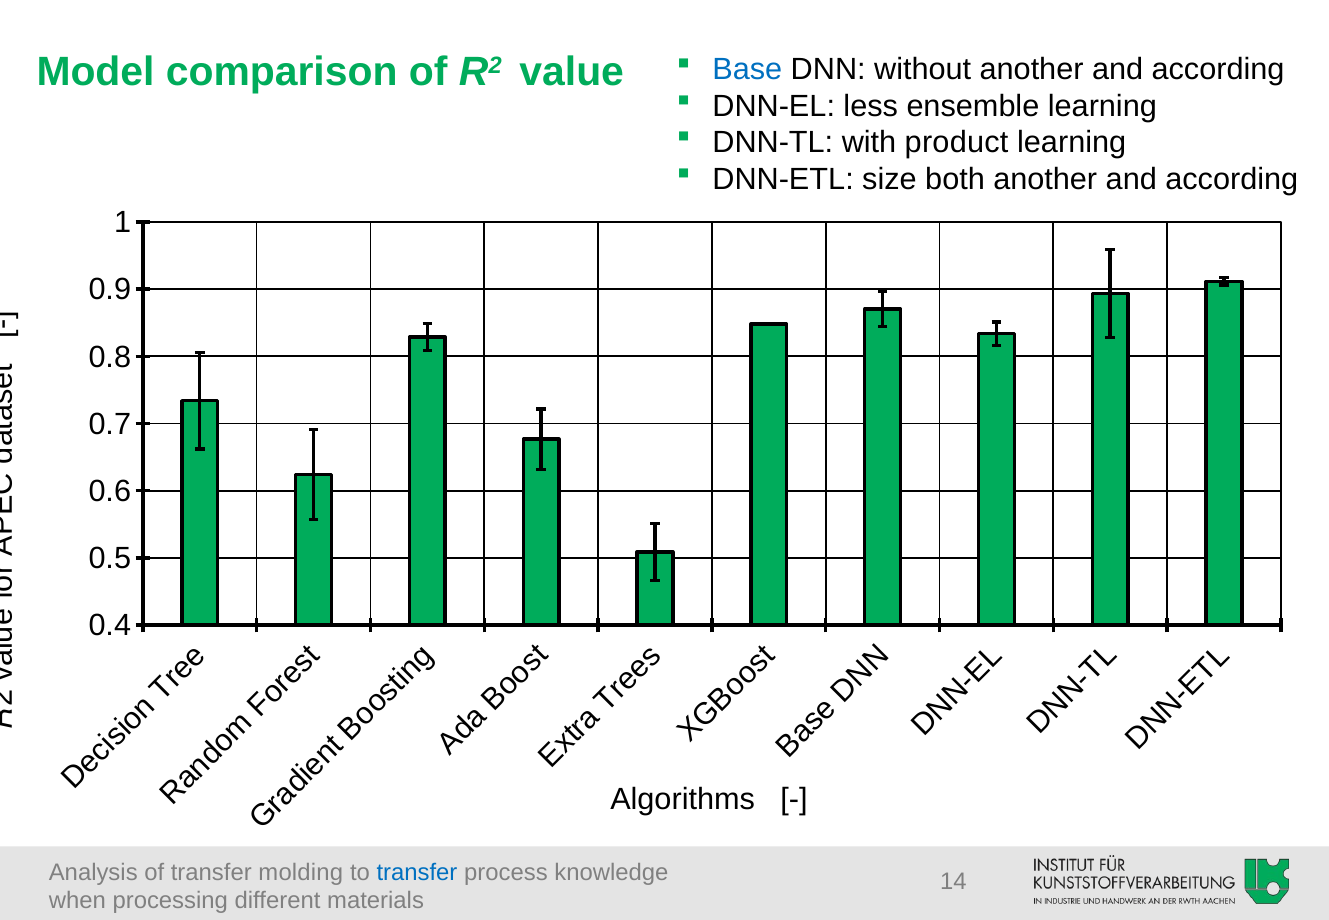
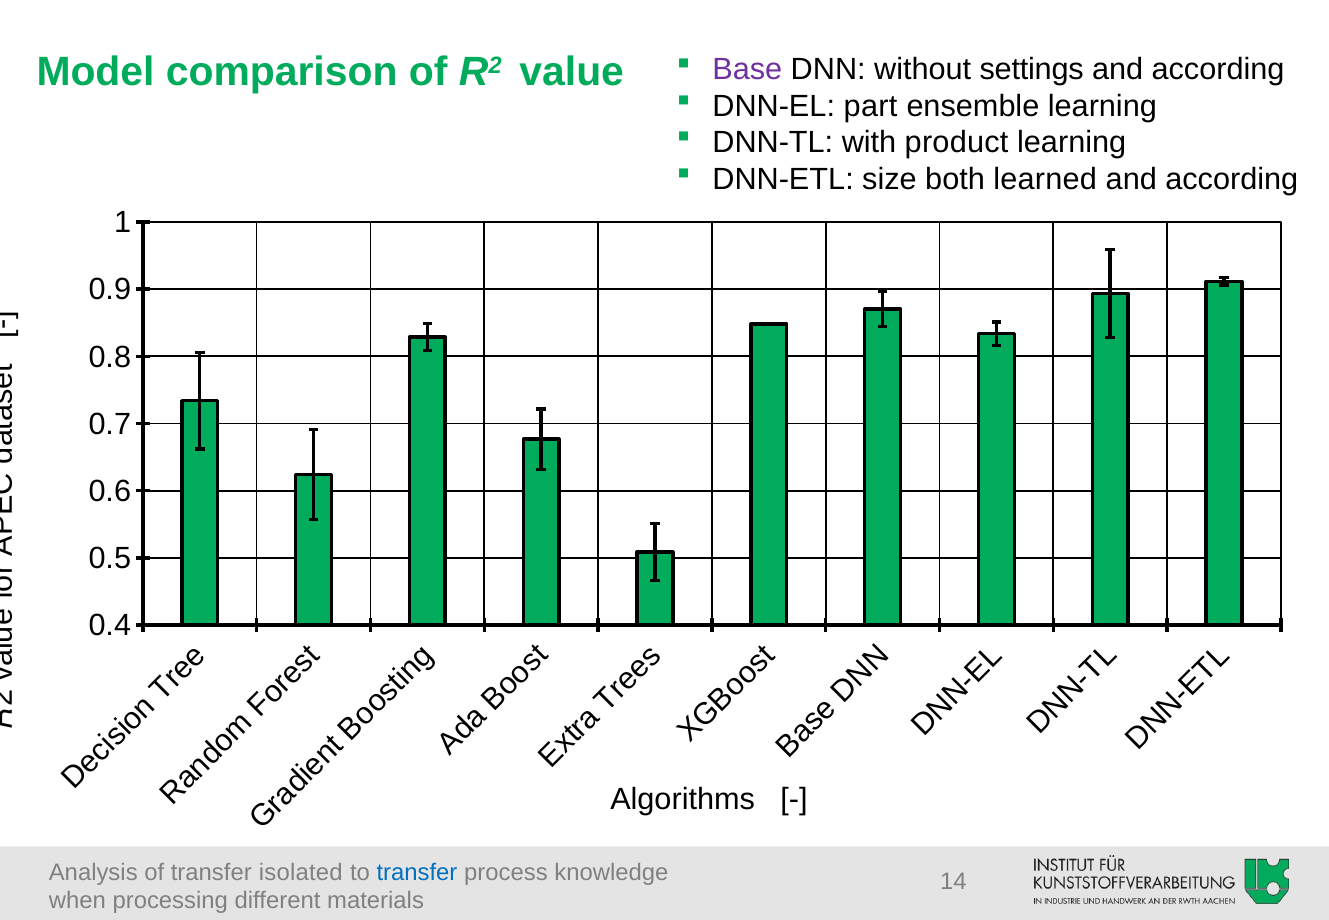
Base colour: blue -> purple
without another: another -> settings
less: less -> part
both another: another -> learned
molding: molding -> isolated
